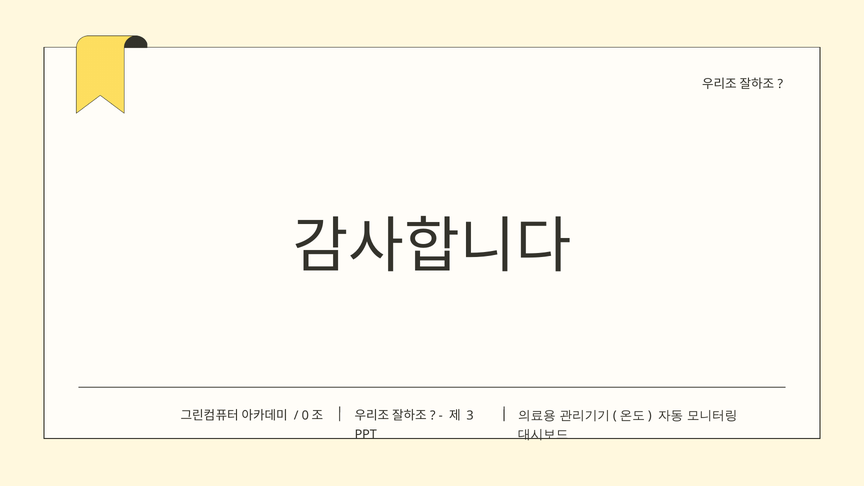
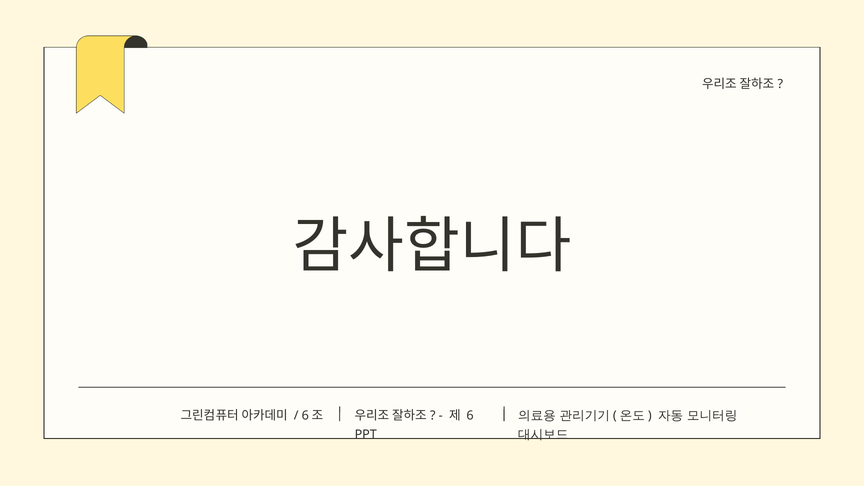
0 at (305, 415): 0 -> 6
3 at (470, 415): 3 -> 6
